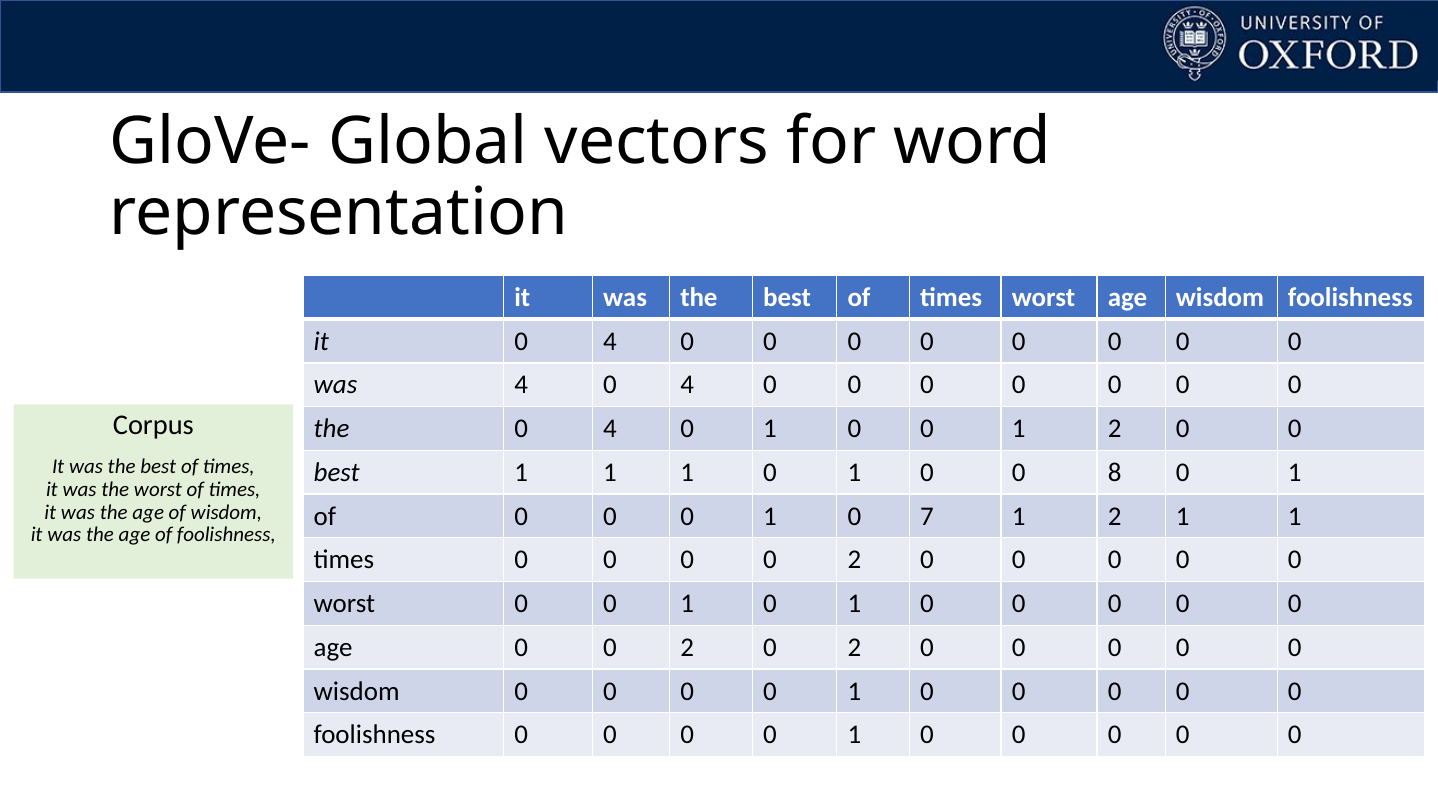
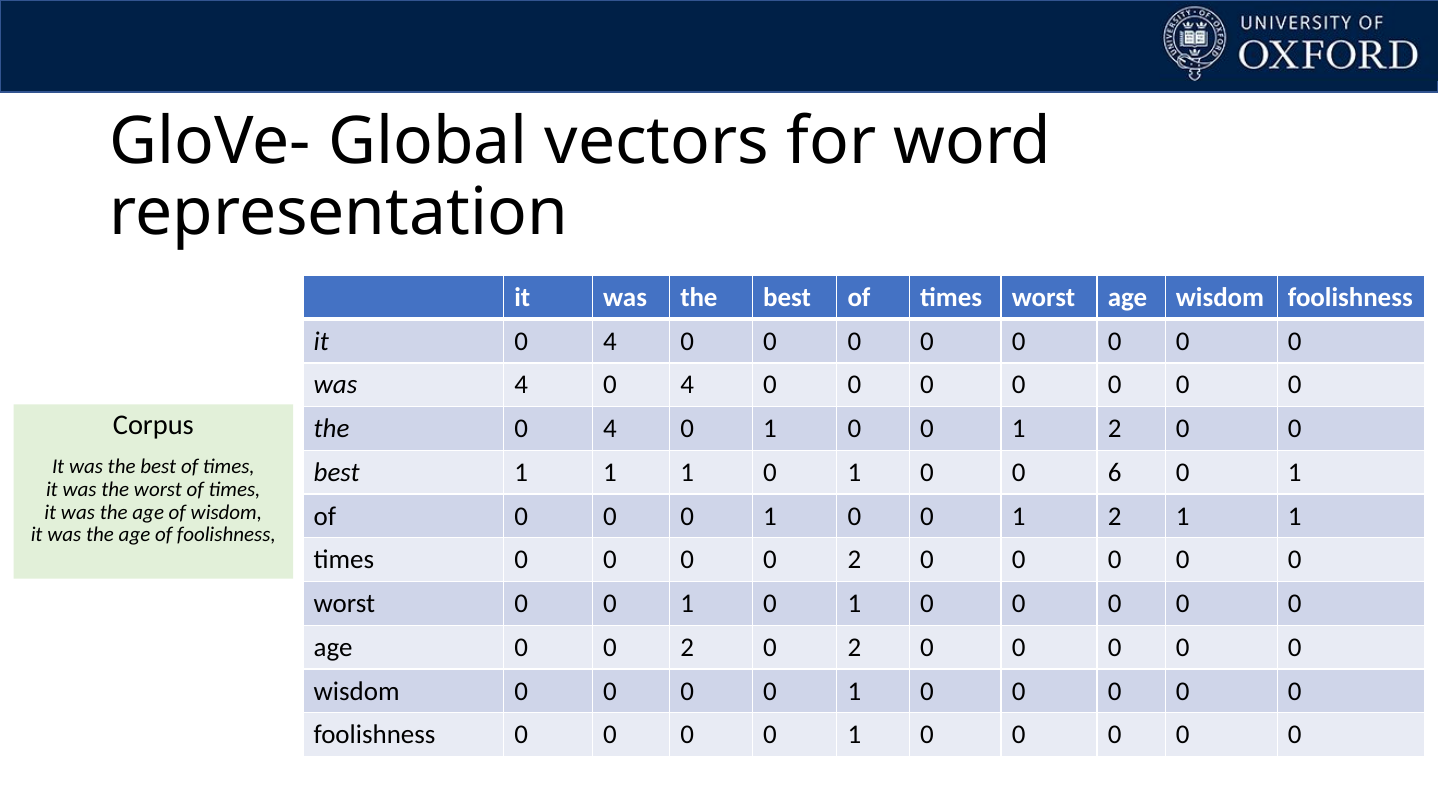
8: 8 -> 6
7 at (927, 516): 7 -> 0
